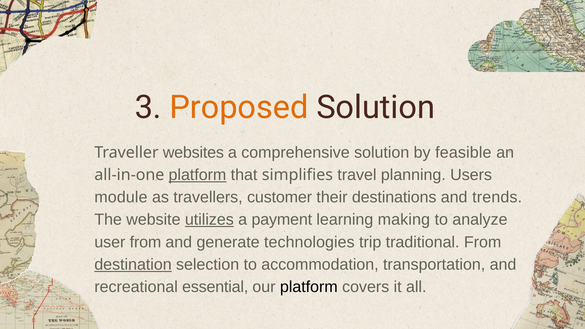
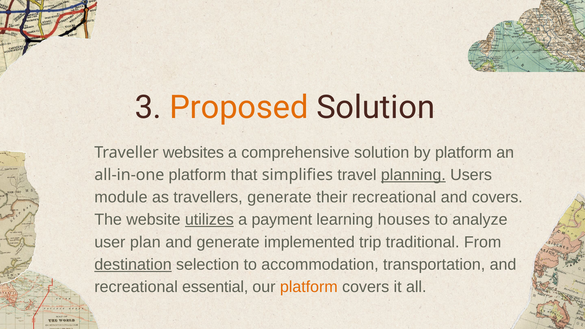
by feasible: feasible -> platform
platform at (197, 175) underline: present -> none
planning underline: none -> present
travellers customer: customer -> generate
their destinations: destinations -> recreational
and trends: trends -> covers
making: making -> houses
user from: from -> plan
technologies: technologies -> implemented
platform at (309, 287) colour: black -> orange
